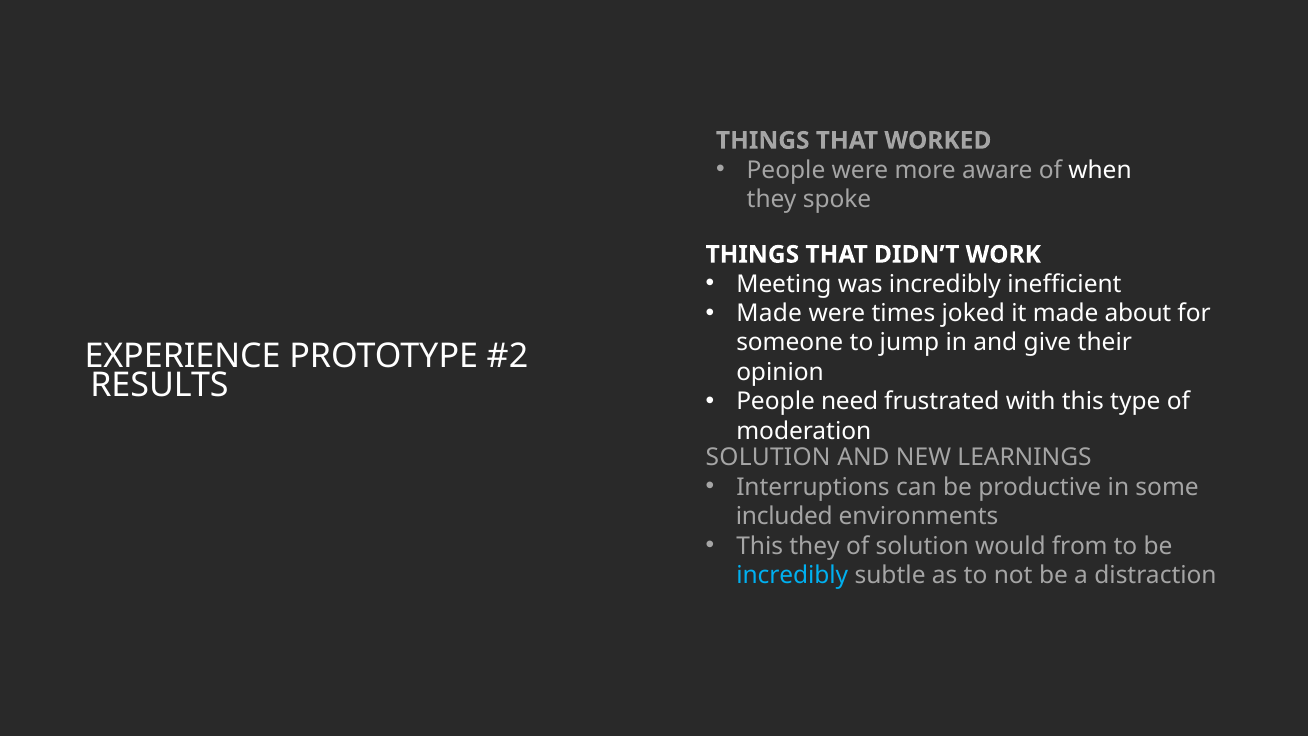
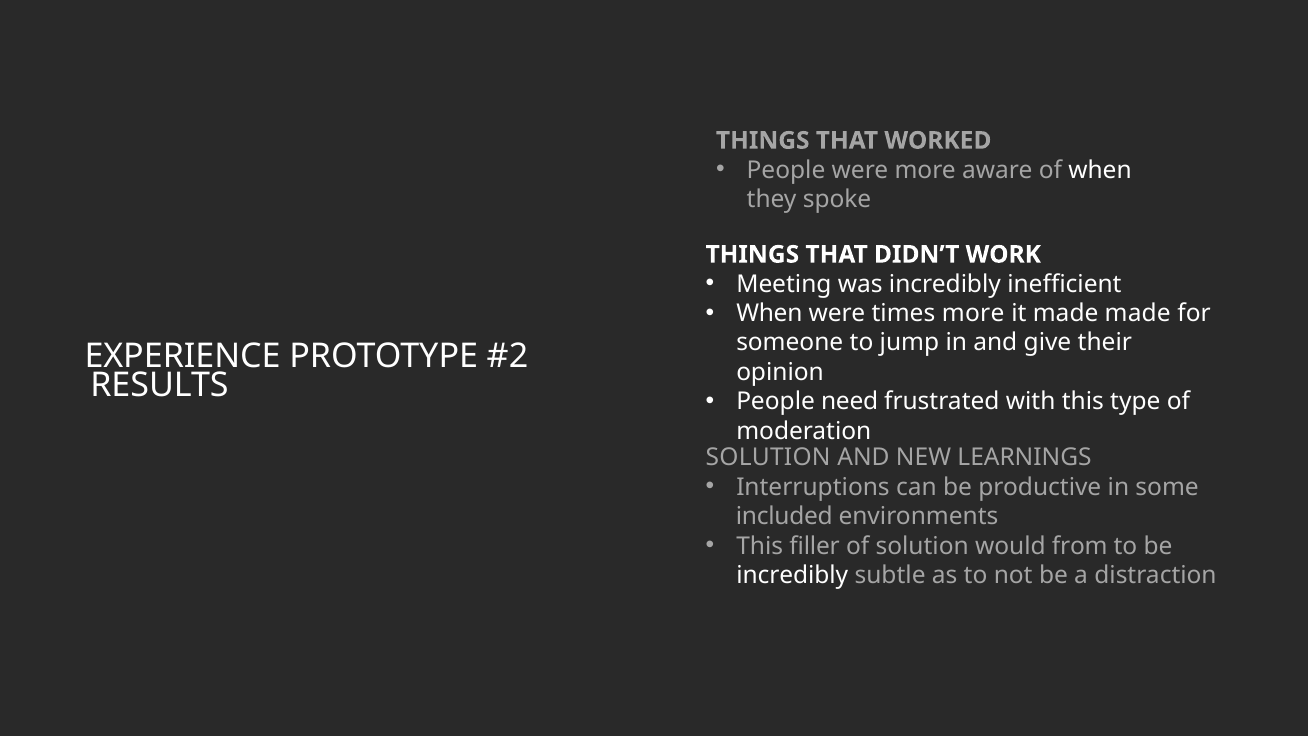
Made at (769, 313): Made -> When
times joked: joked -> more
made about: about -> made
This they: they -> filler
incredibly at (792, 575) colour: light blue -> white
